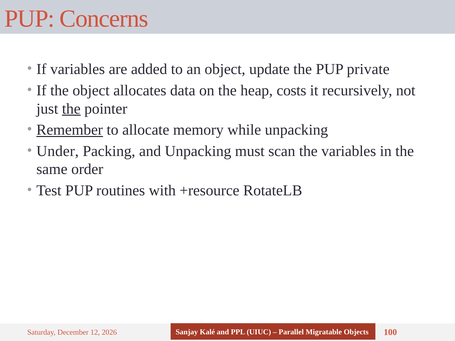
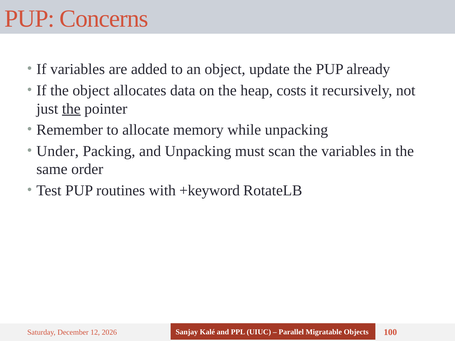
private: private -> already
Remember underline: present -> none
+resource: +resource -> +keyword
